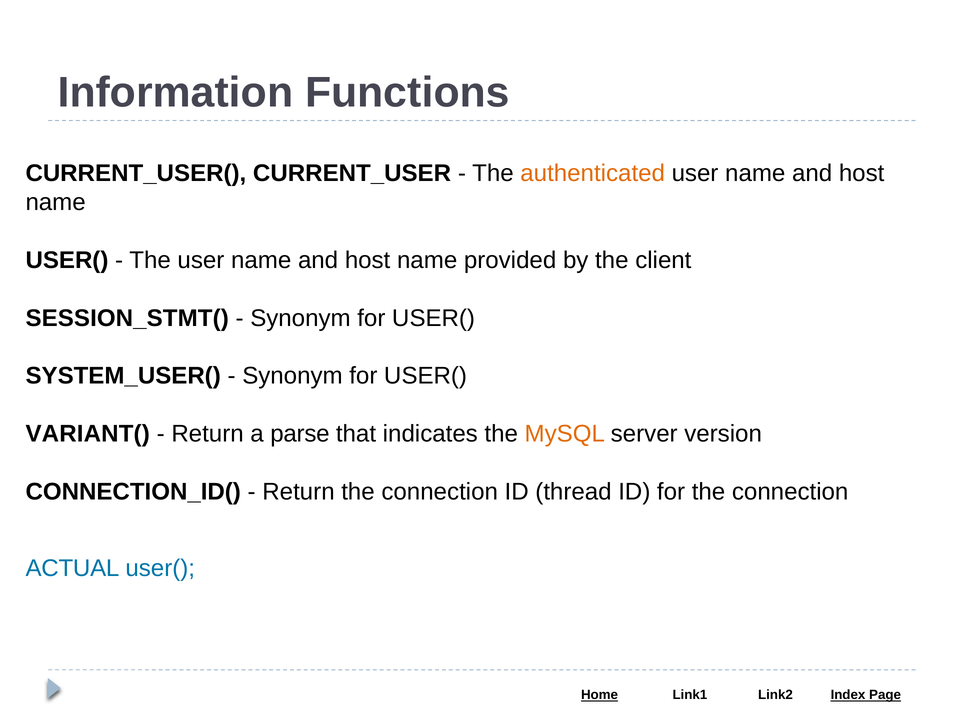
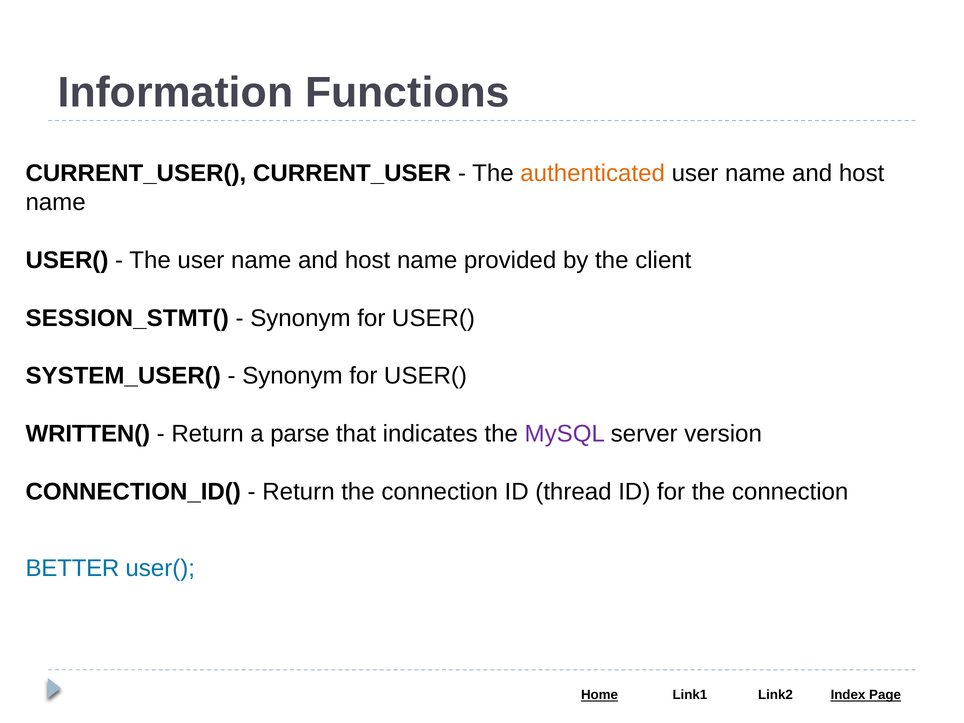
VARIANT(: VARIANT( -> WRITTEN(
MySQL colour: orange -> purple
ACTUAL: ACTUAL -> BETTER
